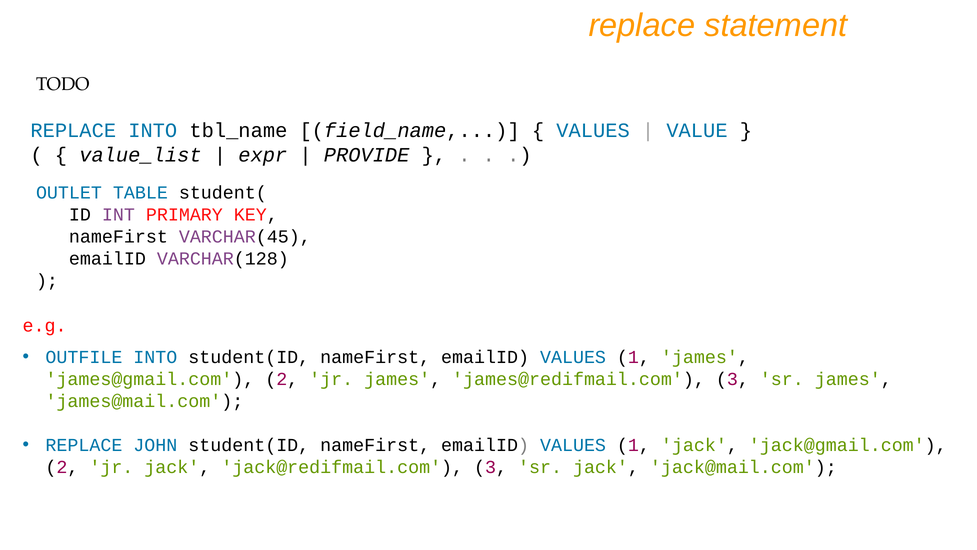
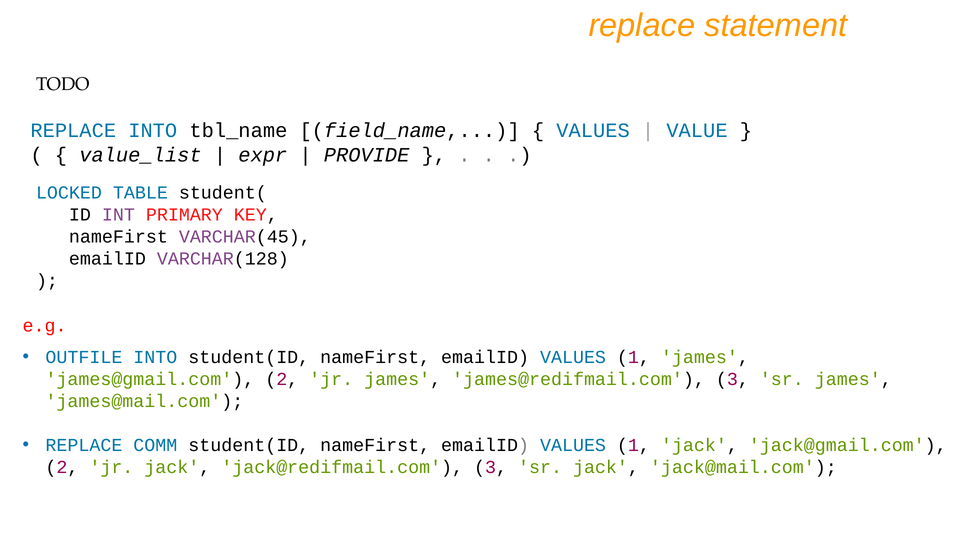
OUTLET: OUTLET -> LOCKED
JOHN: JOHN -> COMM
